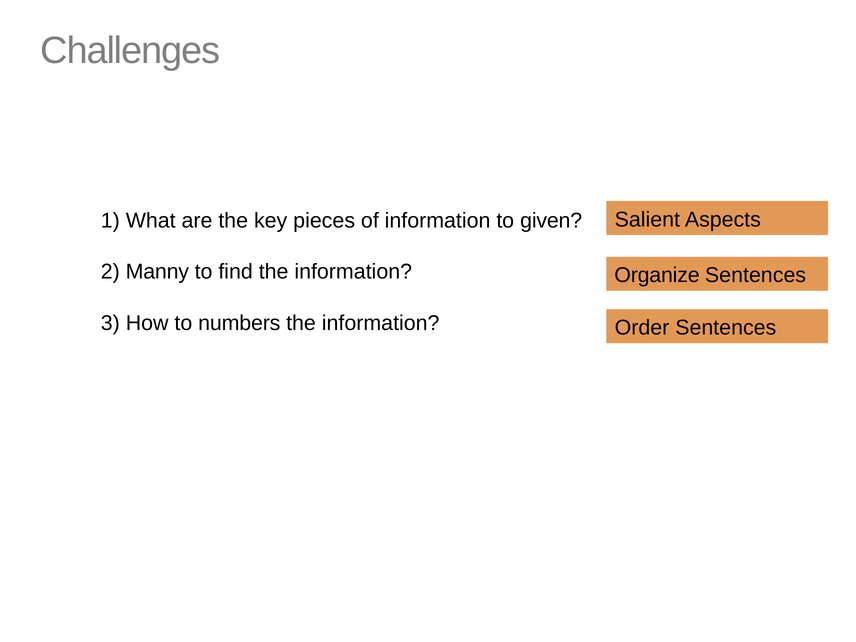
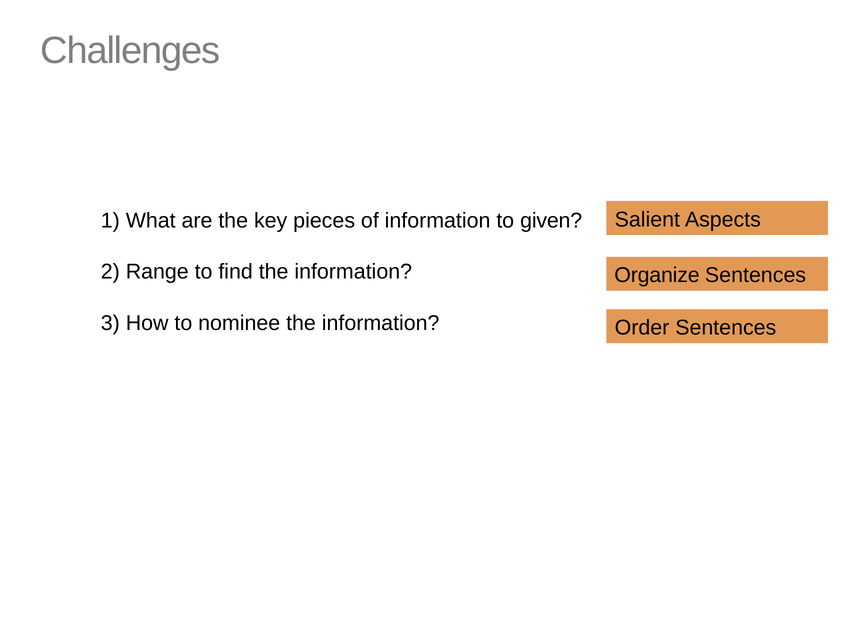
Manny: Manny -> Range
numbers: numbers -> nominee
